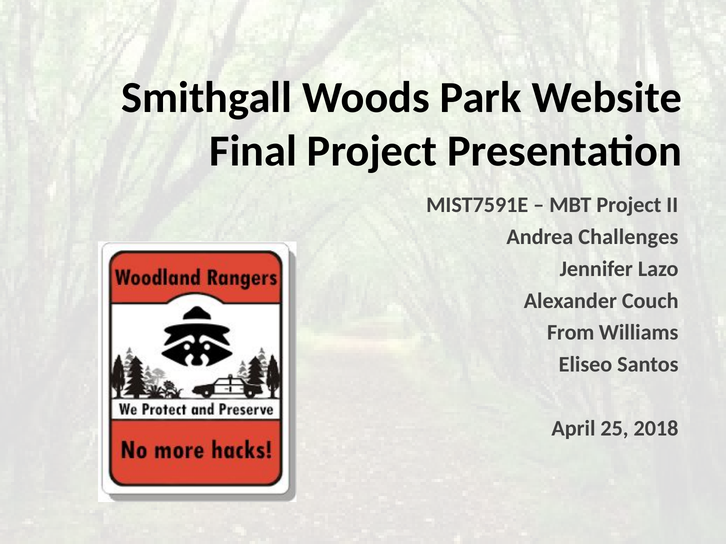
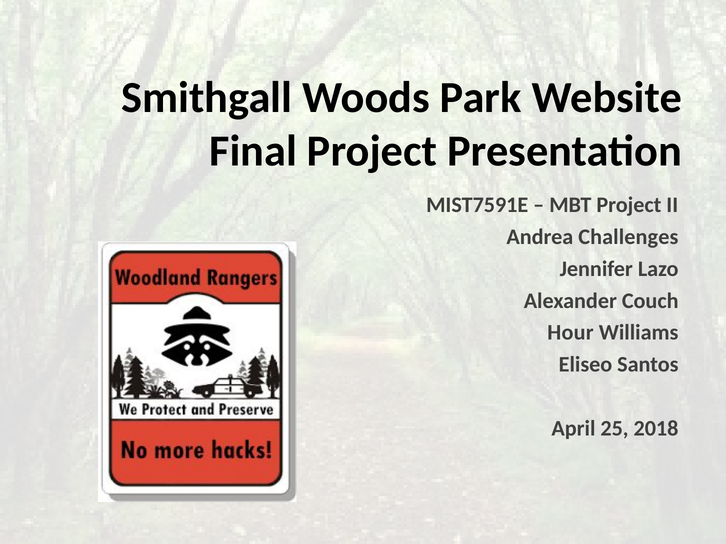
From: From -> Hour
